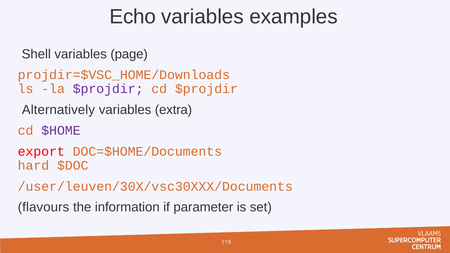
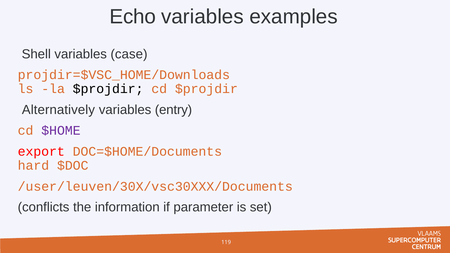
page: page -> case
$projdir at (108, 89) colour: purple -> black
extra: extra -> entry
flavours: flavours -> conflicts
